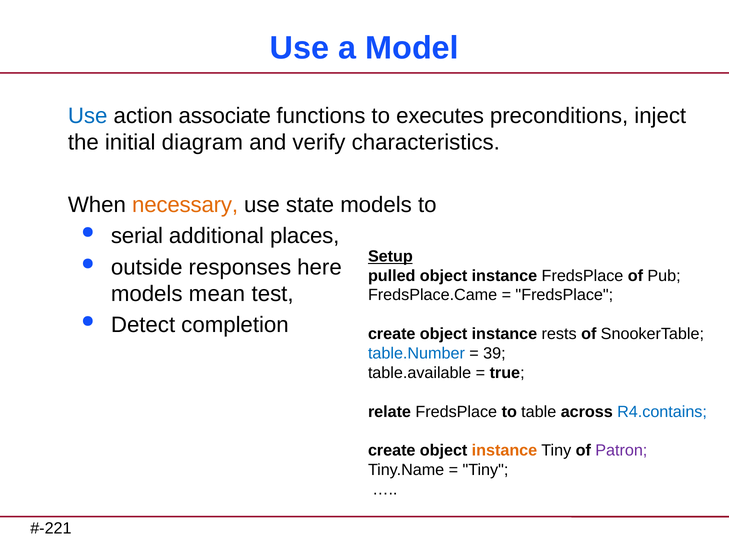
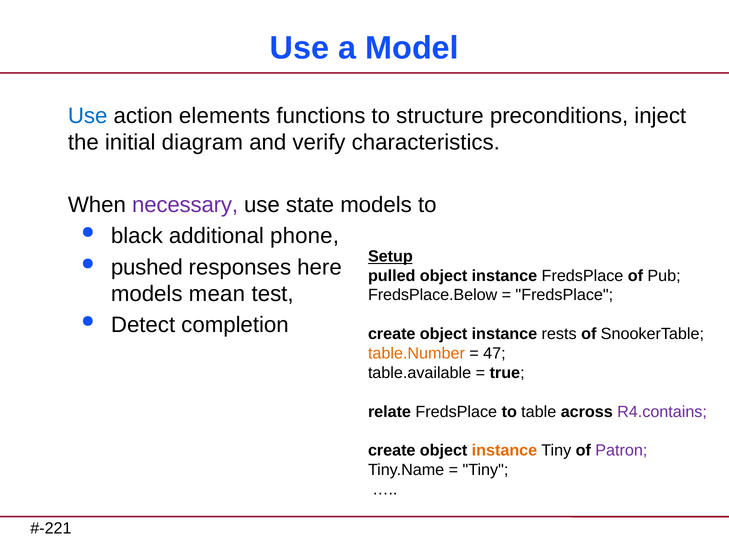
associate: associate -> elements
executes: executes -> structure
necessary colour: orange -> purple
serial: serial -> black
places: places -> phone
outside: outside -> pushed
FredsPlace.Came: FredsPlace.Came -> FredsPlace.Below
table.Number colour: blue -> orange
39: 39 -> 47
R4.contains colour: blue -> purple
